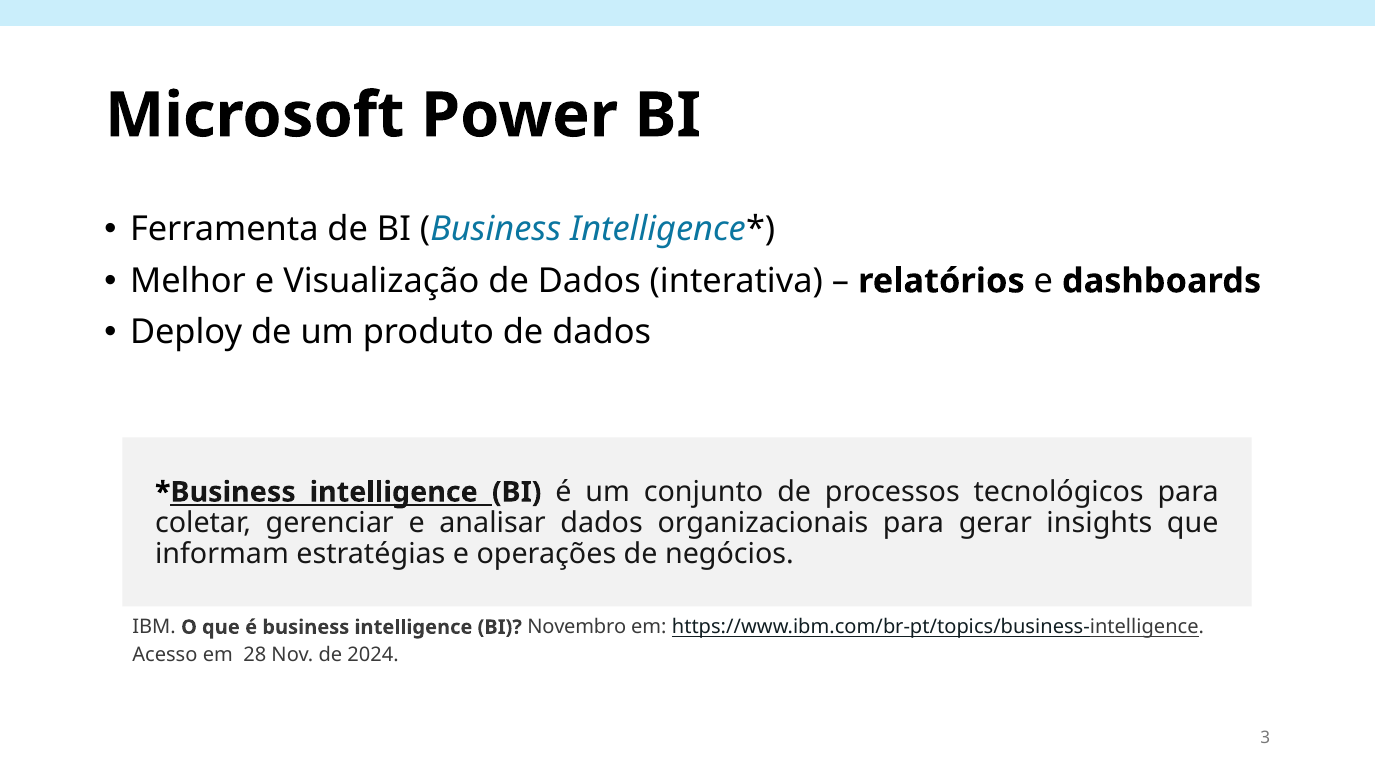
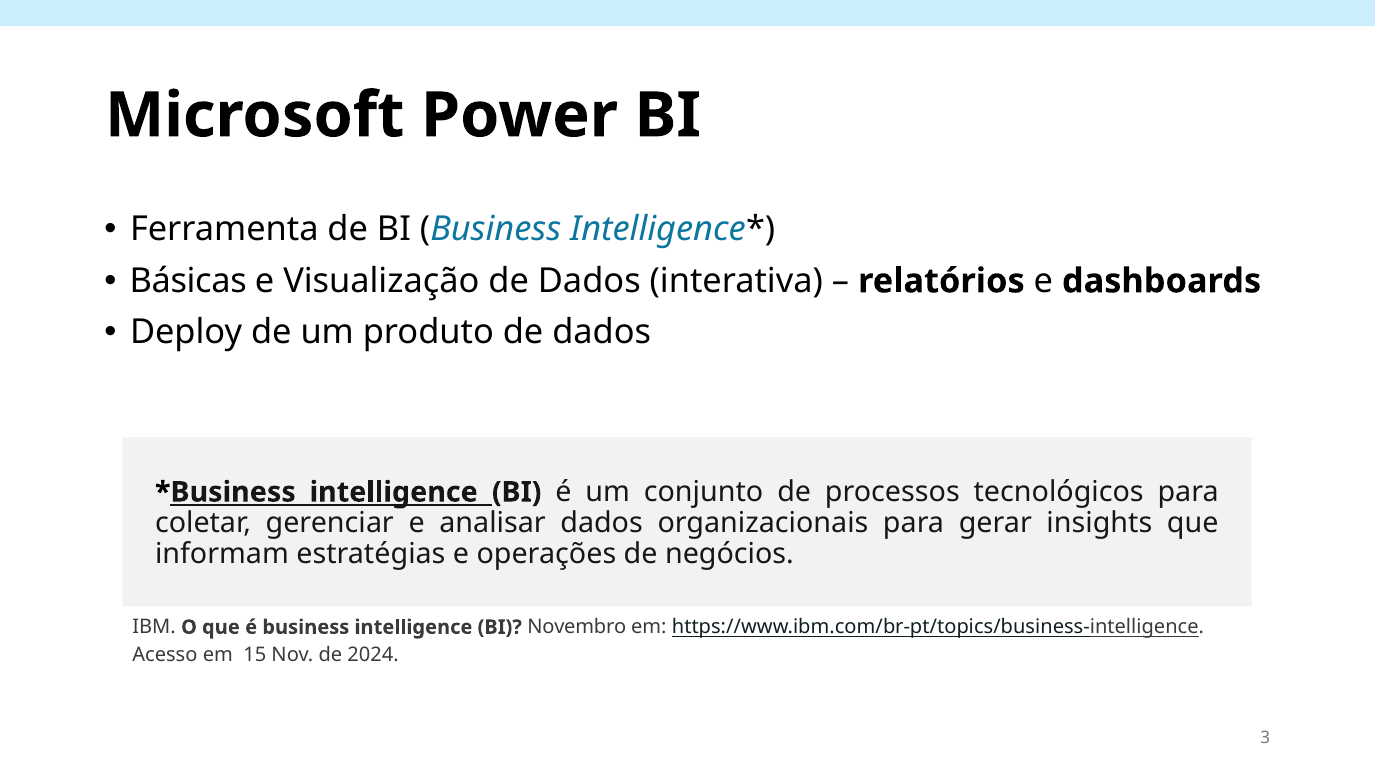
Melhor: Melhor -> Básicas
28: 28 -> 15
